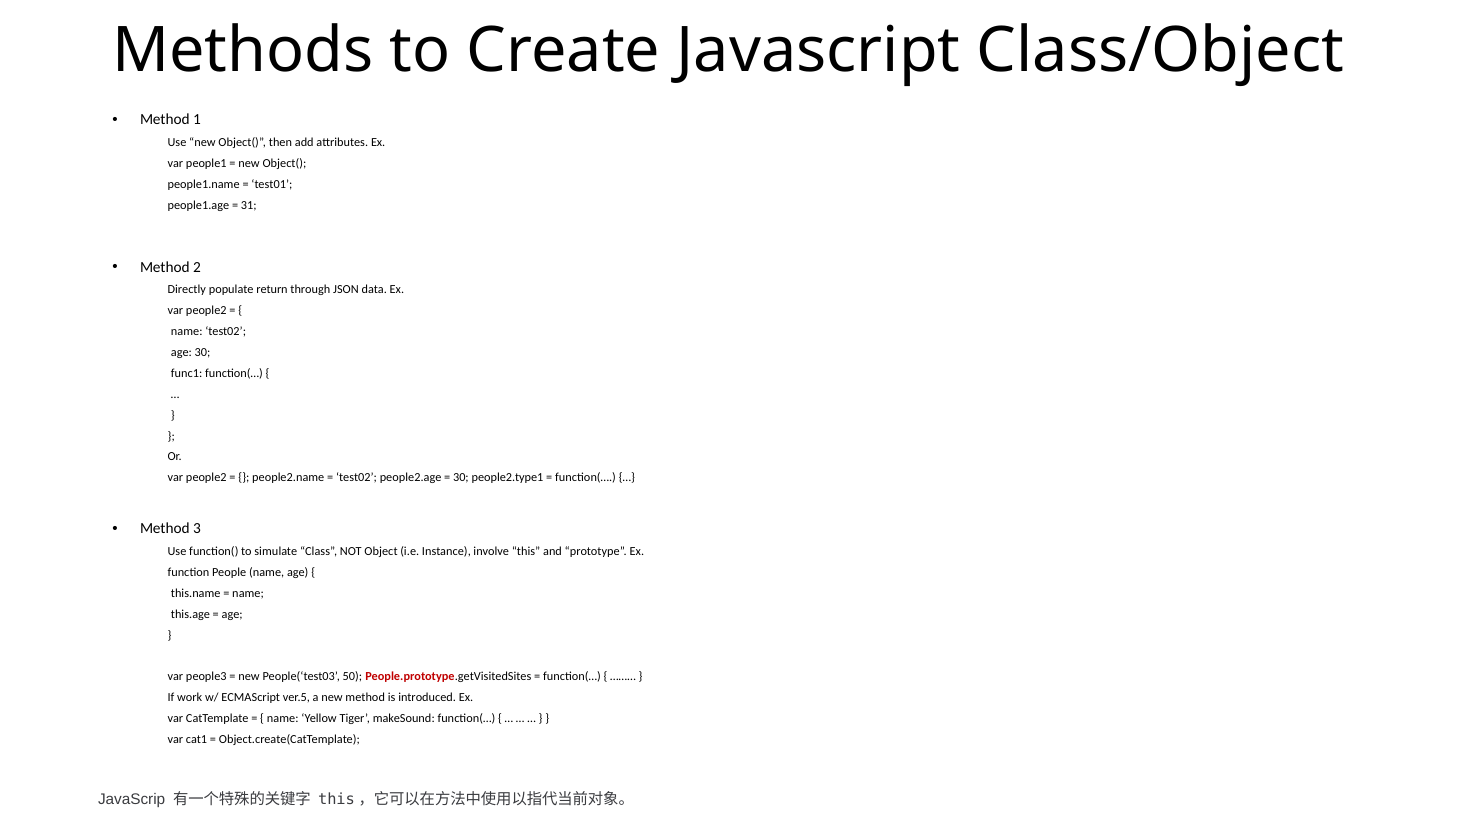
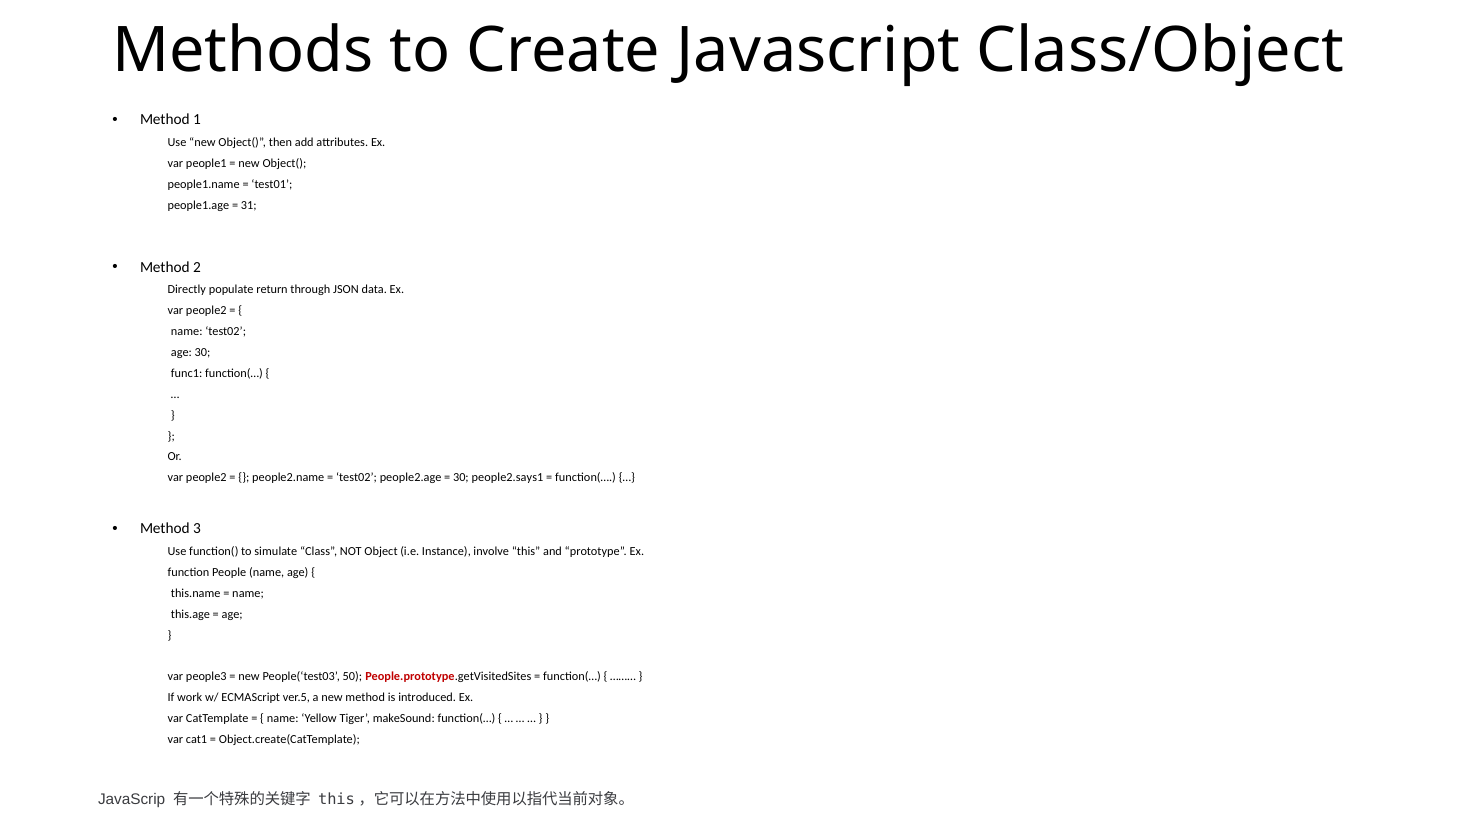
people2.type1: people2.type1 -> people2.says1
